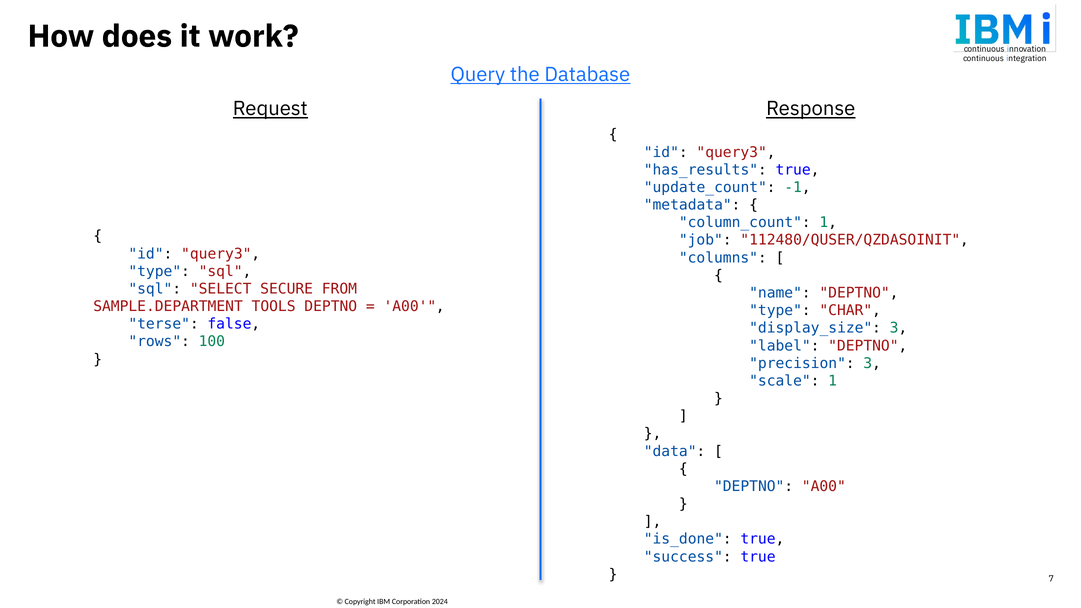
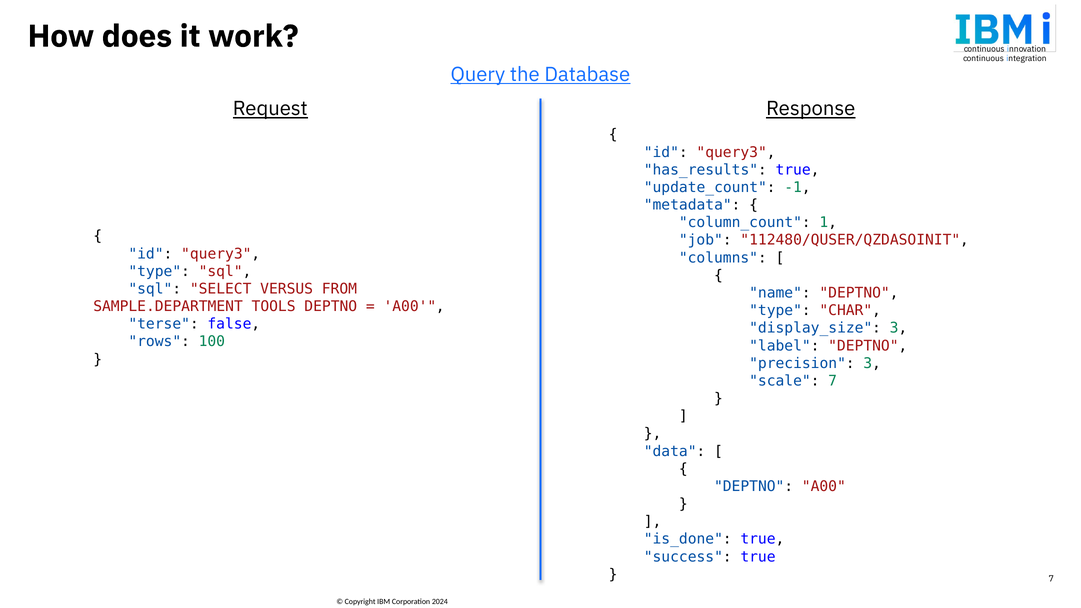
SECURE: SECURE -> VERSUS
scale 1: 1 -> 7
